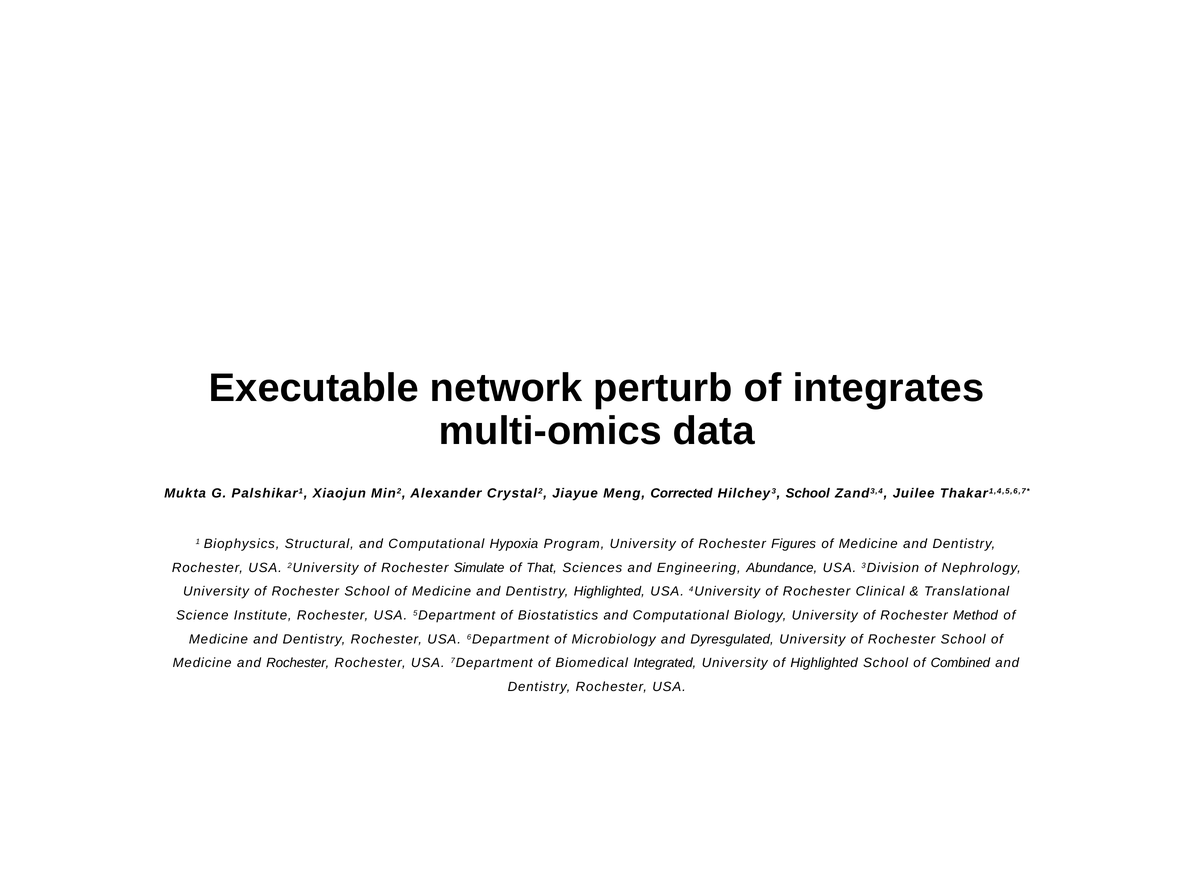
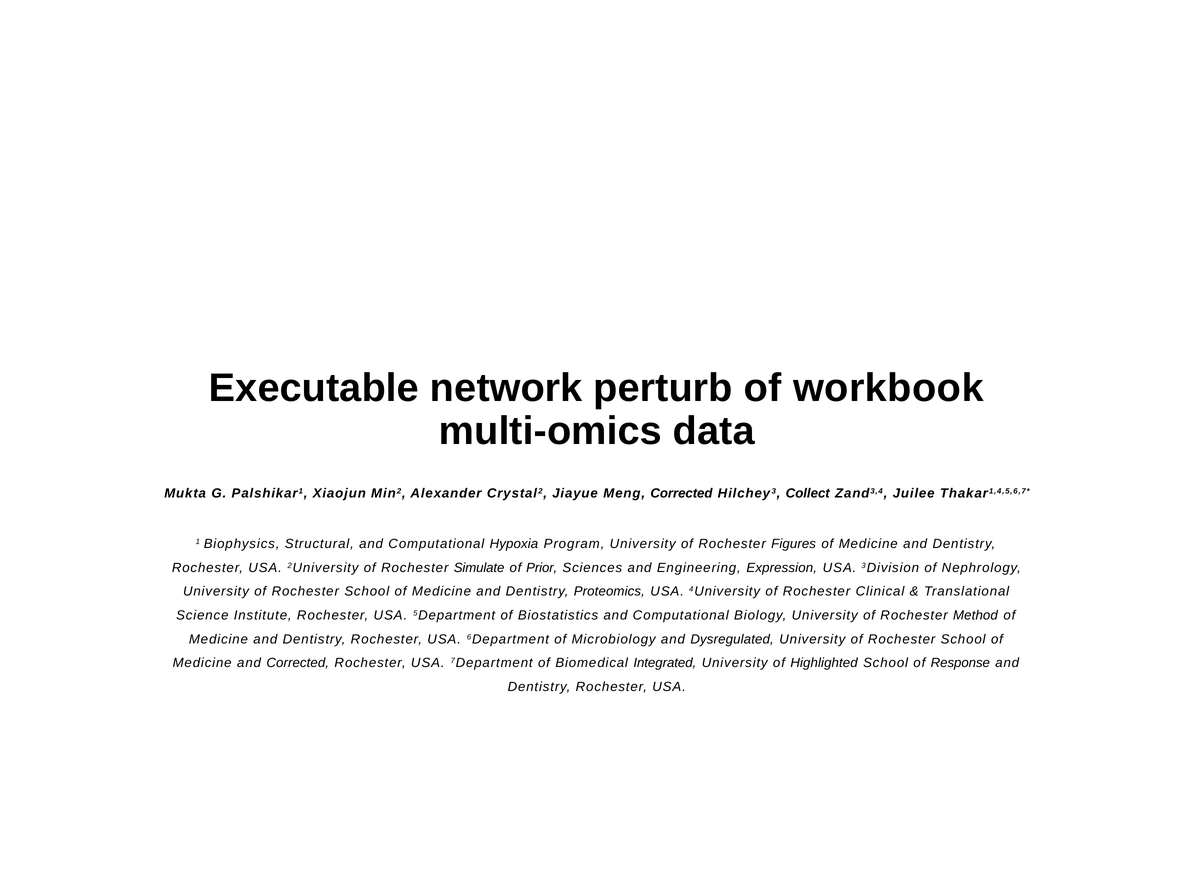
integrates: integrates -> workbook
Hilchey3 School: School -> Collect
That: That -> Prior
Abundance: Abundance -> Expression
Dentistry Highlighted: Highlighted -> Proteomics
Dyresgulated: Dyresgulated -> Dysregulated
and Rochester: Rochester -> Corrected
Combined: Combined -> Response
